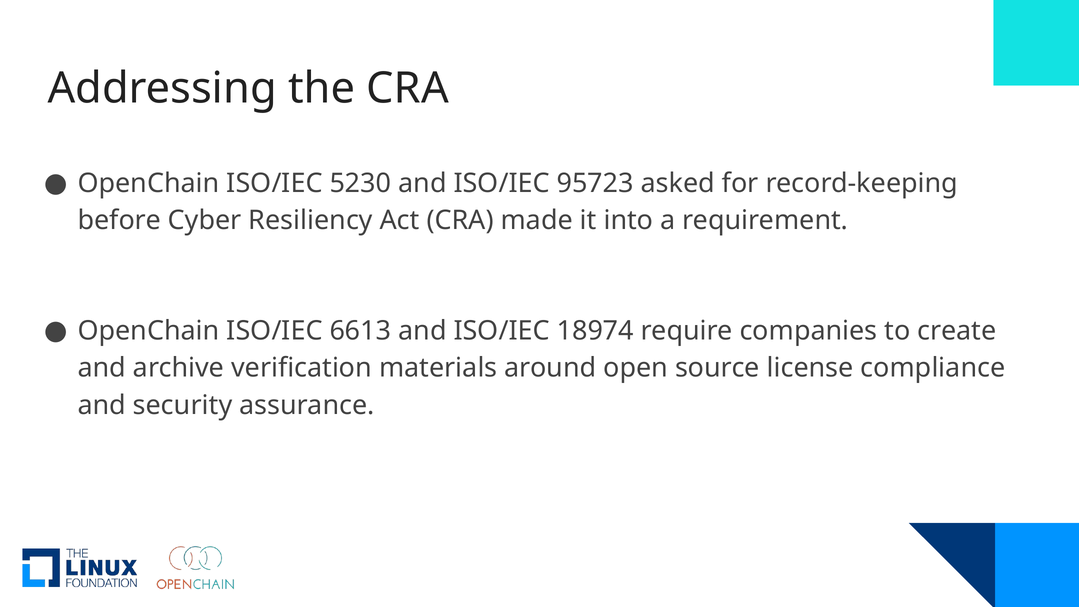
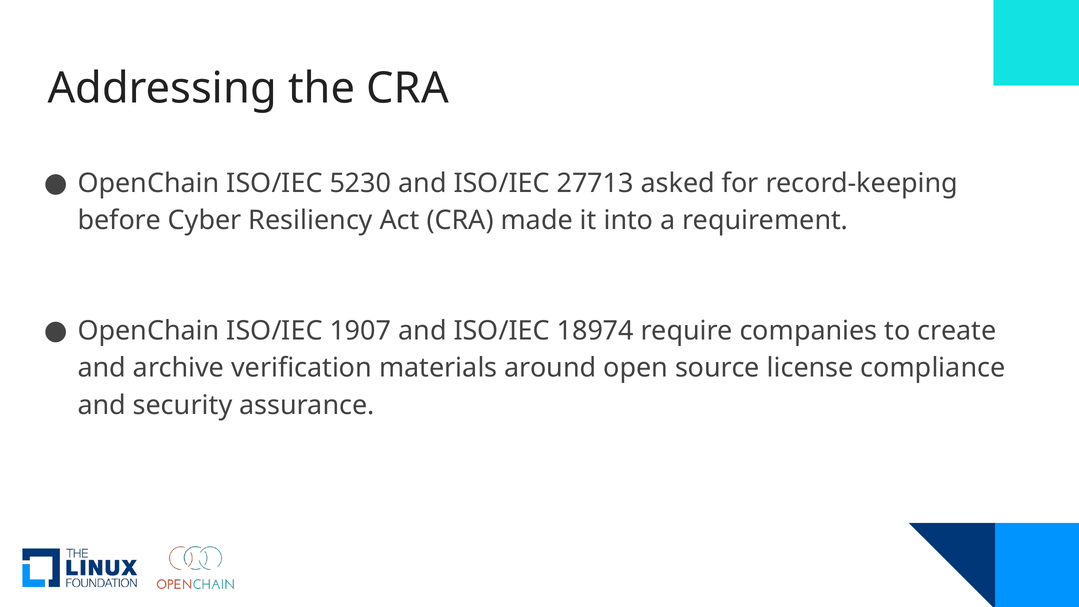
95723: 95723 -> 27713
6613: 6613 -> 1907
